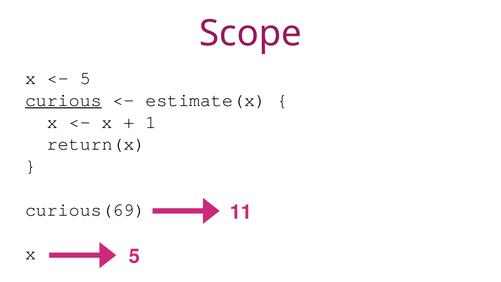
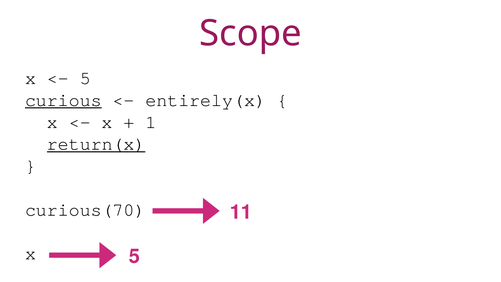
estimate(x: estimate(x -> entirely(x
return(x underline: none -> present
curious(69: curious(69 -> curious(70
